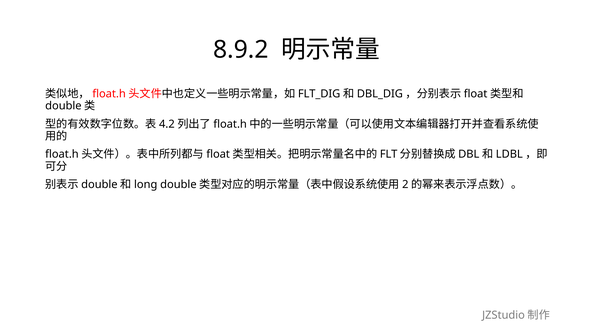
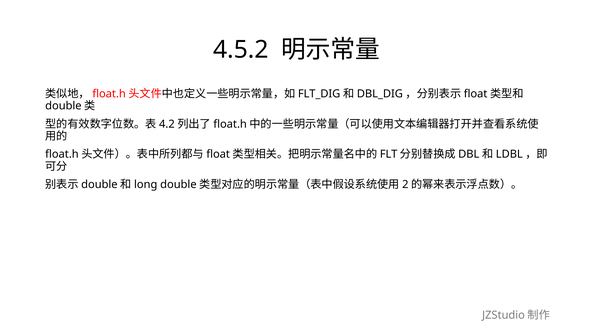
8.9.2: 8.9.2 -> 4.5.2
